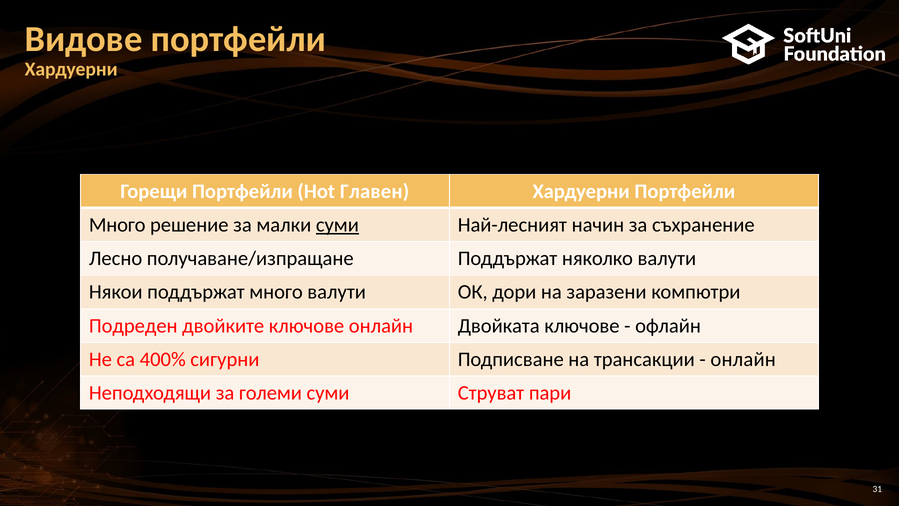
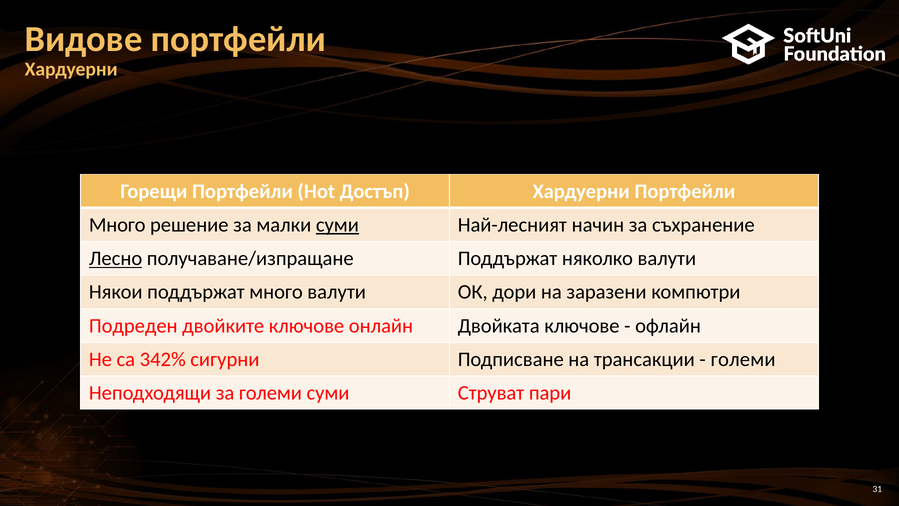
Главен: Главен -> Достъп
Лесно underline: none -> present
400%: 400% -> 342%
онлайн at (743, 359): онлайн -> големи
